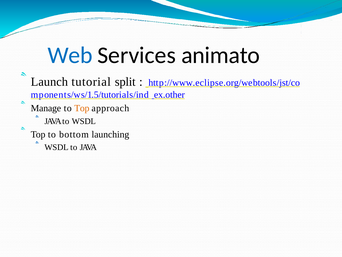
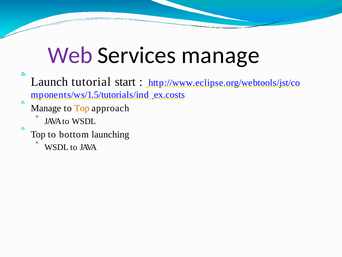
Web colour: blue -> purple
Services animato: animato -> manage
split: split -> start
ex.other: ex.other -> ex.costs
